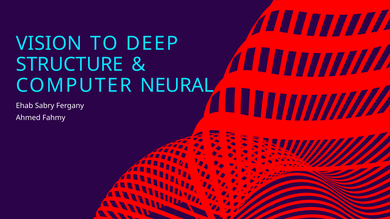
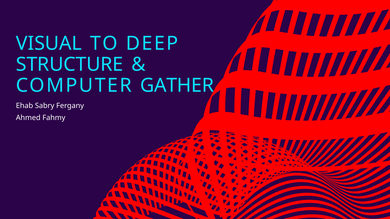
VISION: VISION -> VISUAL
NEURAL: NEURAL -> GATHER
